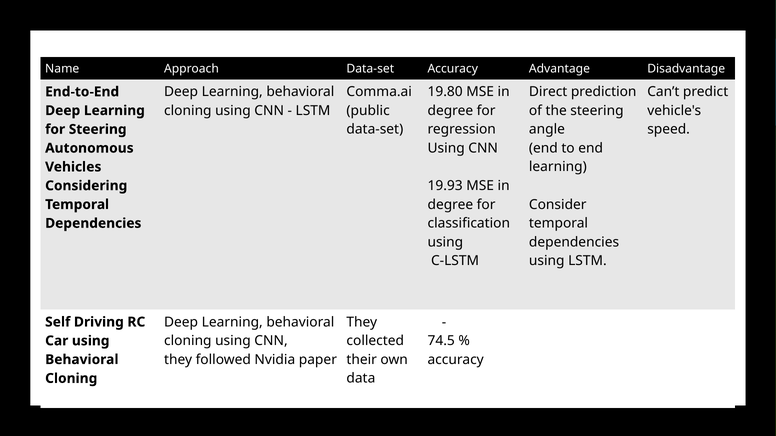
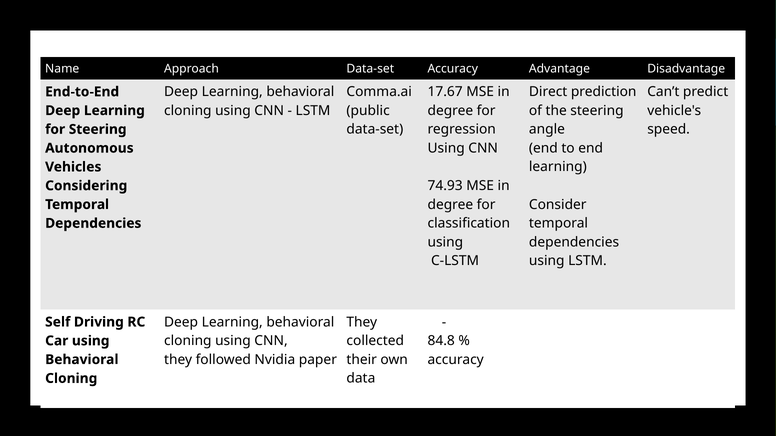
19.80: 19.80 -> 17.67
19.93: 19.93 -> 74.93
74.5: 74.5 -> 84.8
